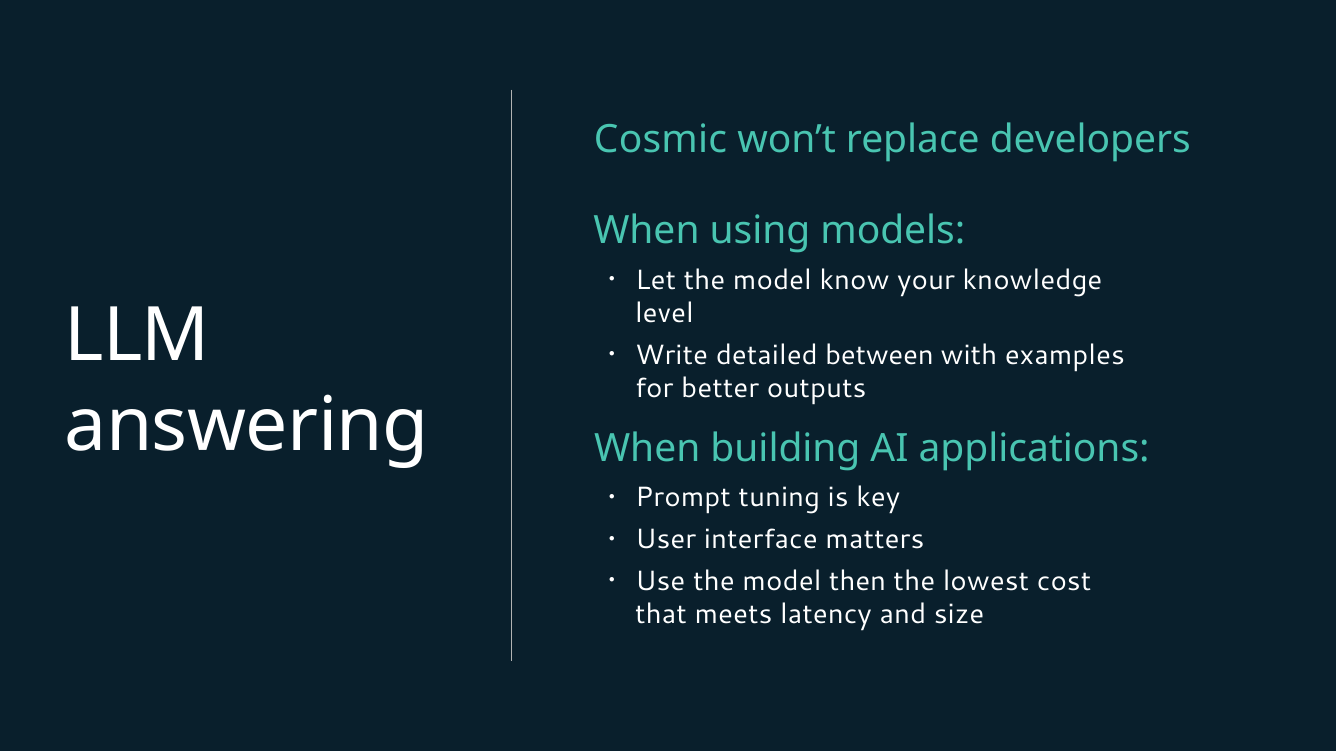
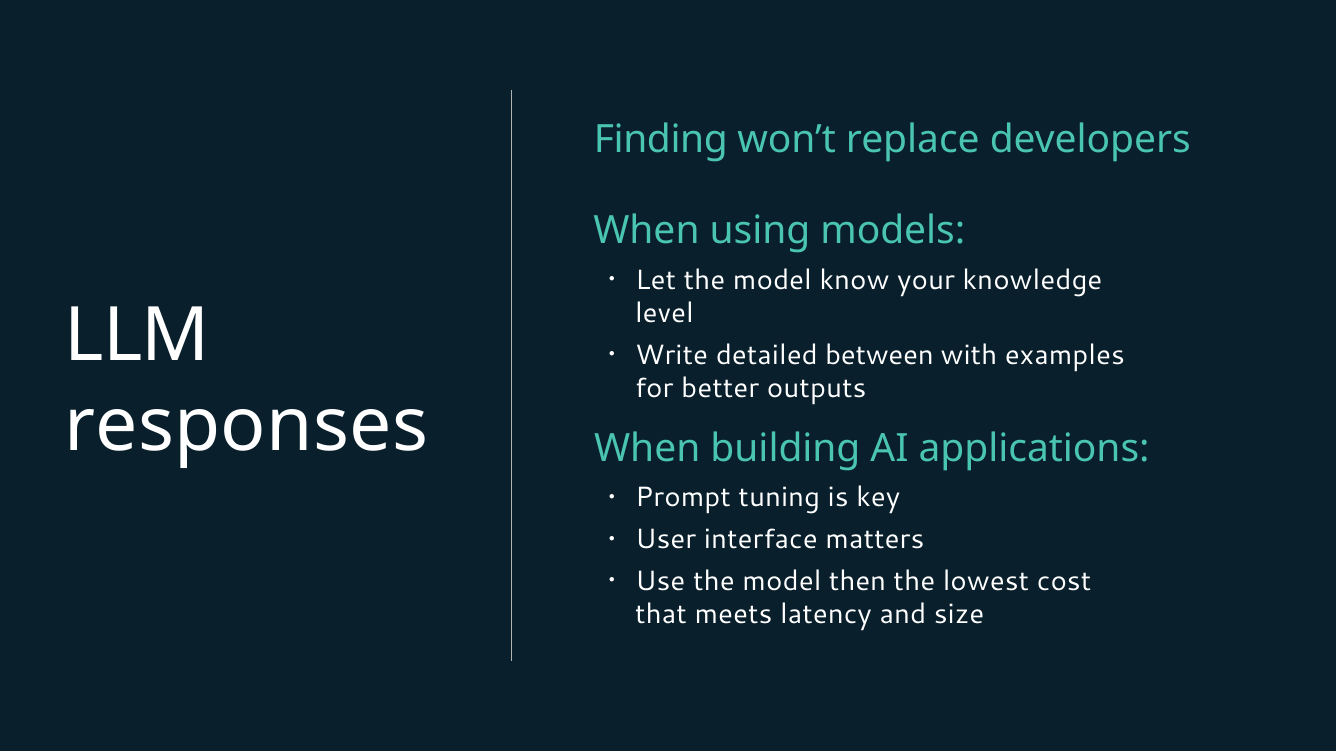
Cosmic: Cosmic -> Finding
answering: answering -> responses
